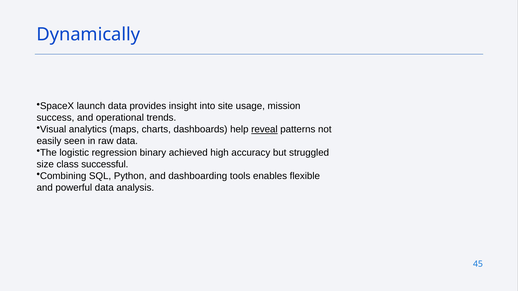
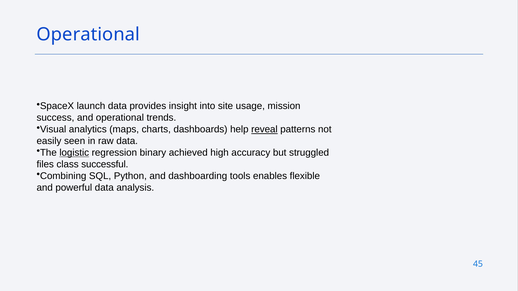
Dynamically at (88, 35): Dynamically -> Operational
logistic underline: none -> present
size: size -> files
